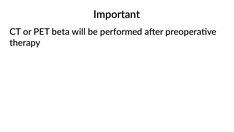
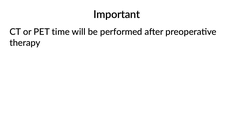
beta: beta -> time
